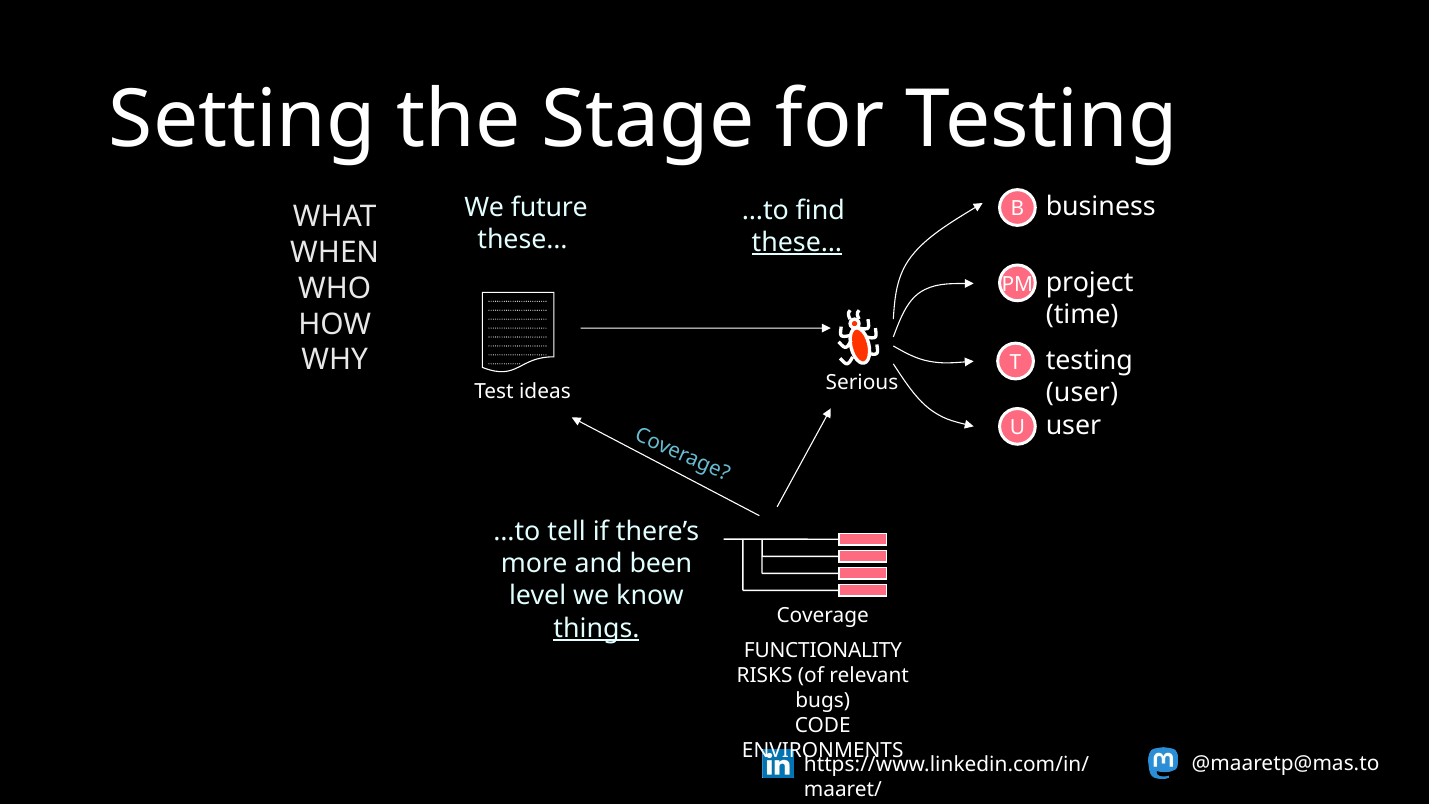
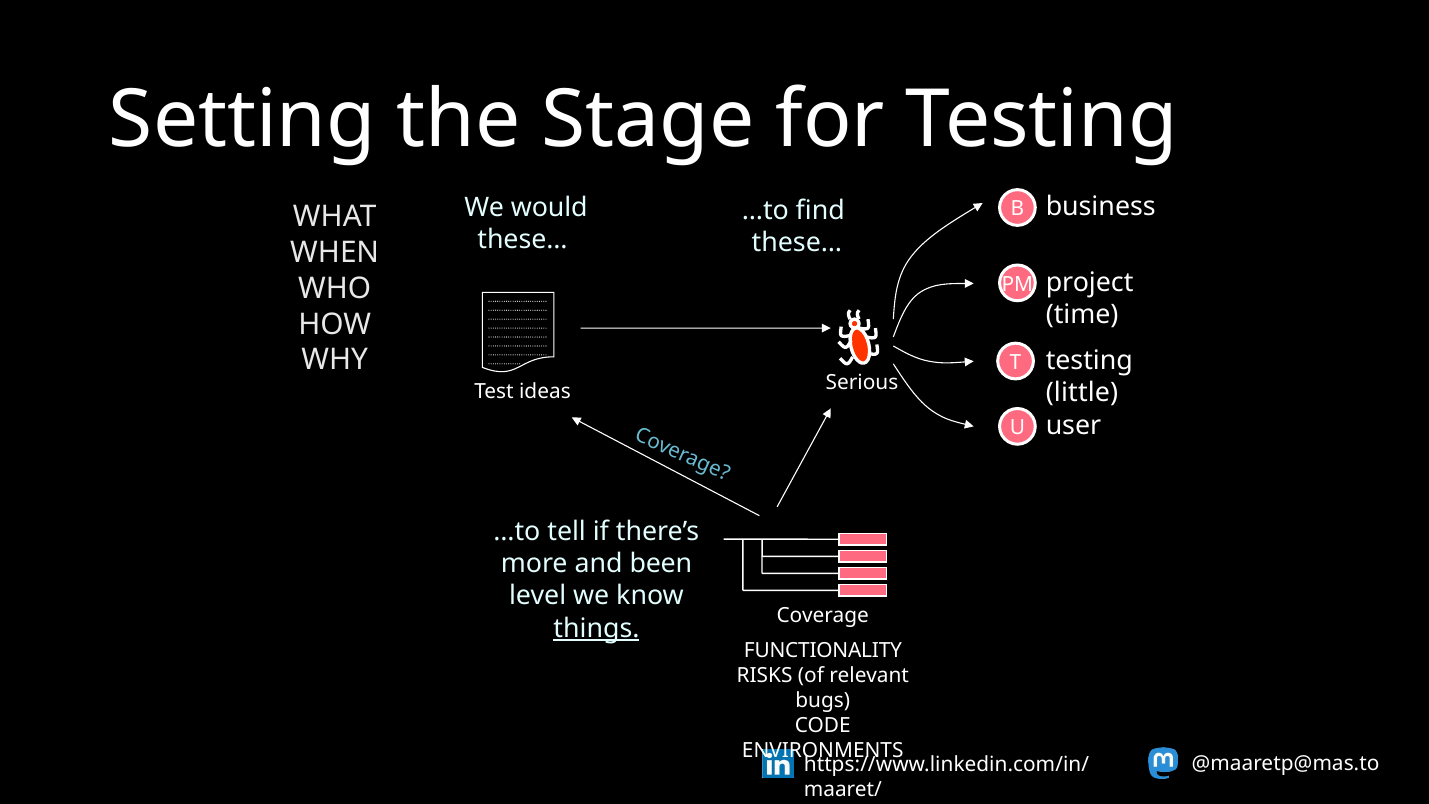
future: future -> would
these… at (797, 242) underline: present -> none
user at (1082, 393): user -> little
